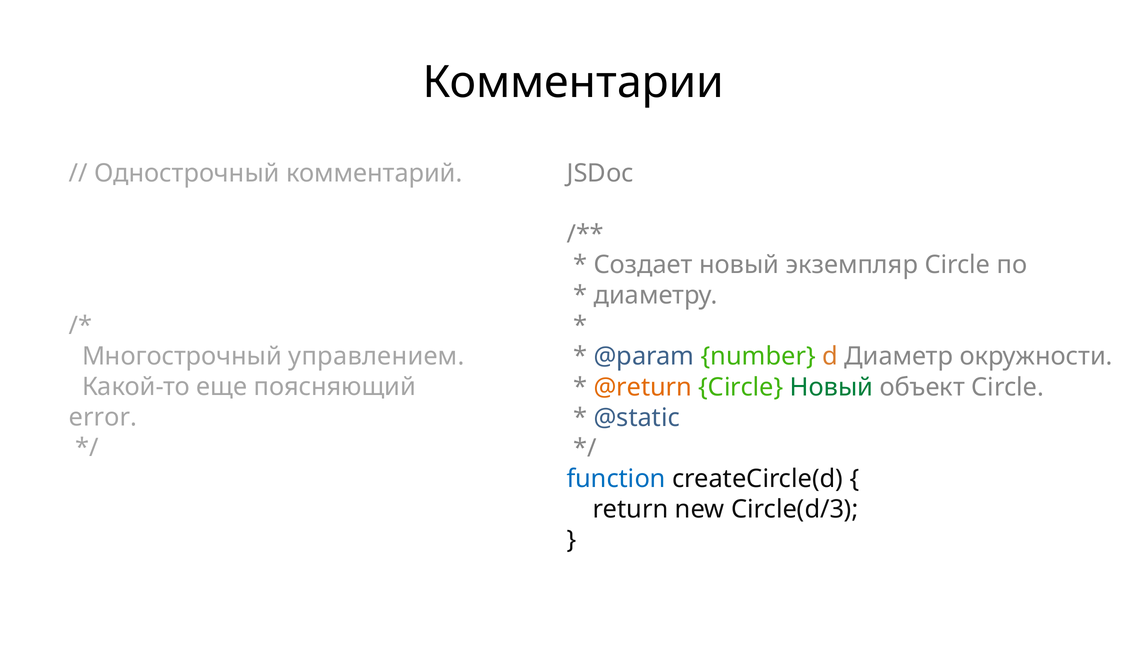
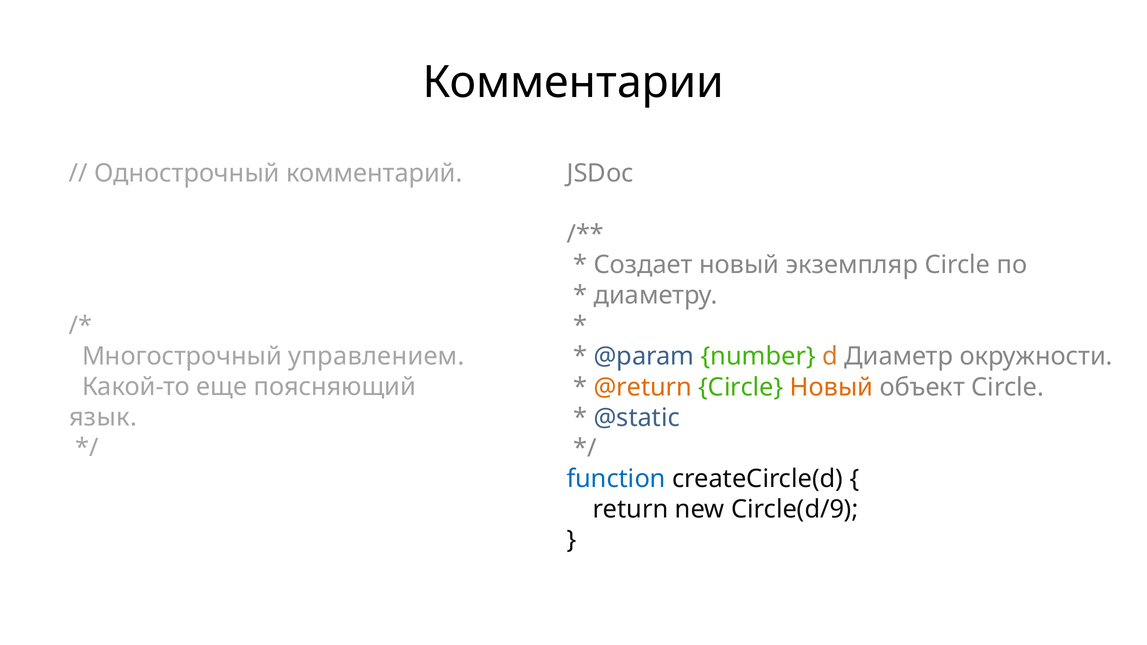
Новый at (832, 387) colour: green -> orange
error: error -> язык
Circle(d/3: Circle(d/3 -> Circle(d/9
